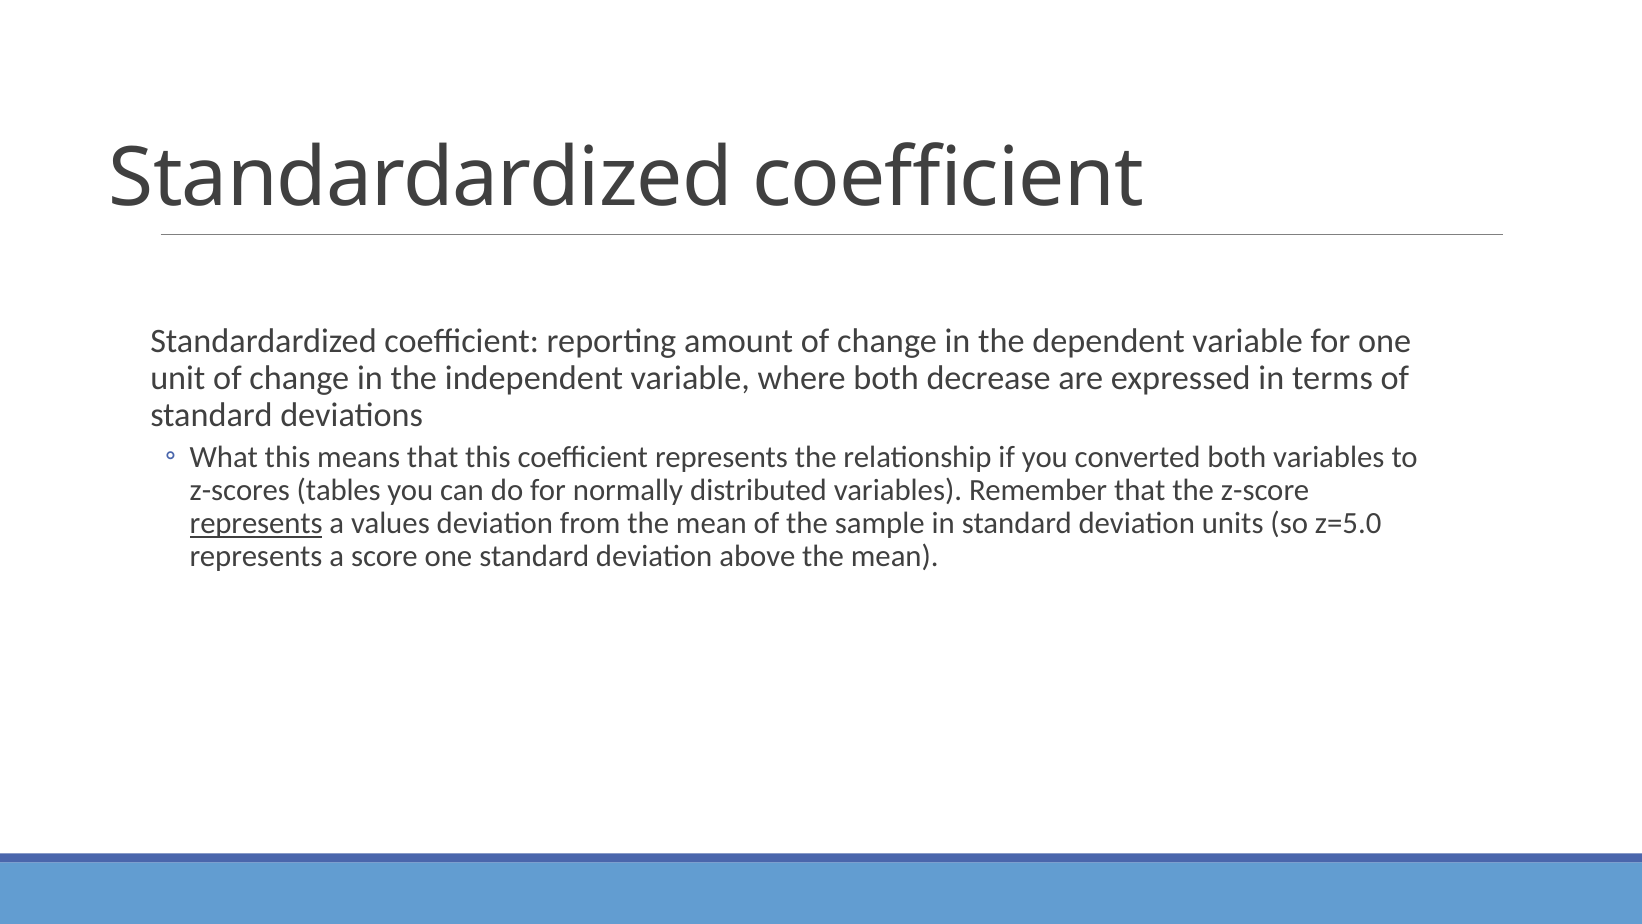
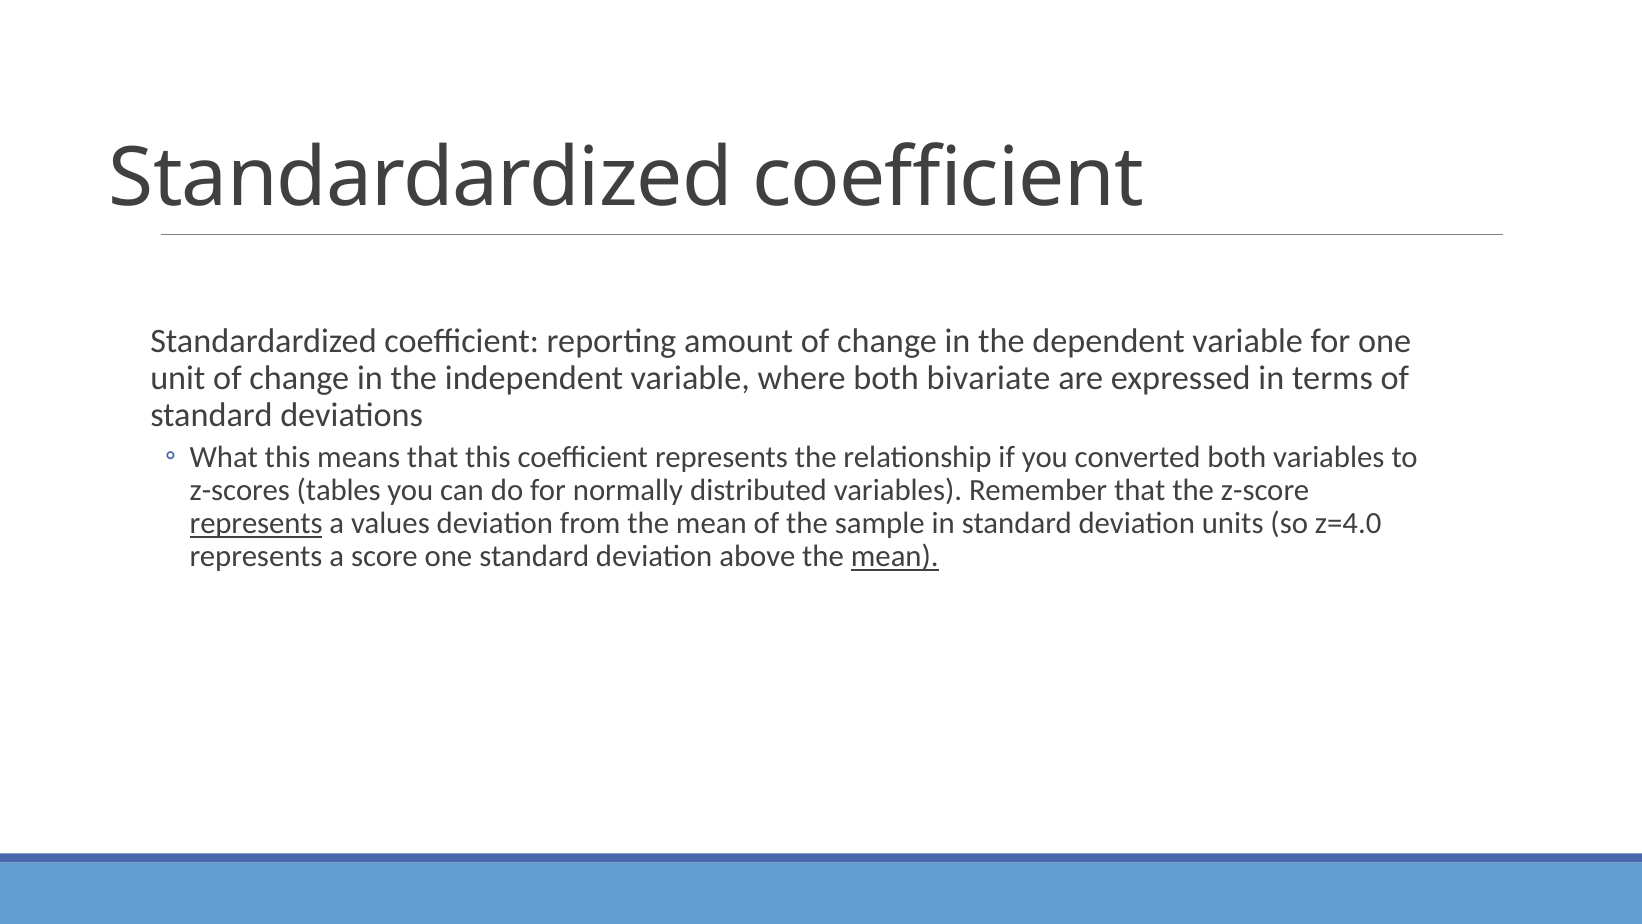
decrease: decrease -> bivariate
z=5.0: z=5.0 -> z=4.0
mean at (895, 556) underline: none -> present
